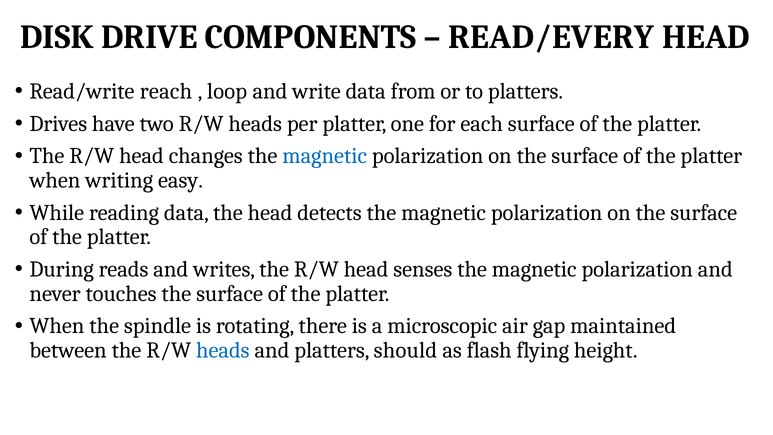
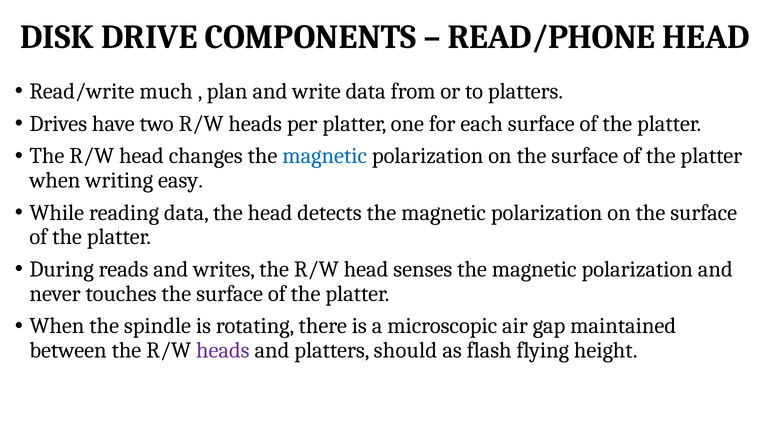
READ/EVERY: READ/EVERY -> READ/PHONE
reach: reach -> much
loop: loop -> plan
heads at (223, 350) colour: blue -> purple
